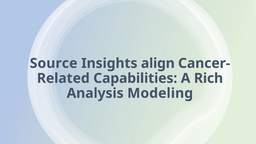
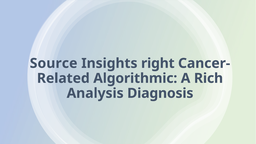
align: align -> right
Capabilities: Capabilities -> Algorithmic
Modeling: Modeling -> Diagnosis
